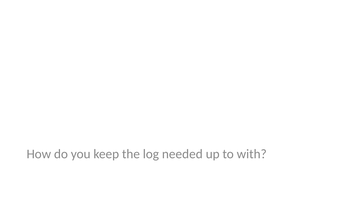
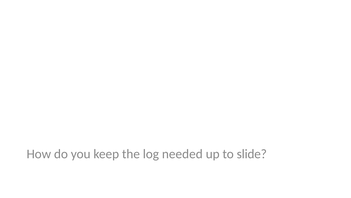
with: with -> slide
